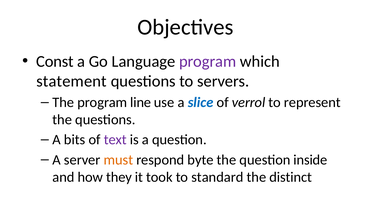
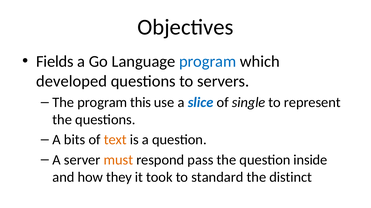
Const: Const -> Fields
program at (208, 62) colour: purple -> blue
statement: statement -> developed
line: line -> this
verrol: verrol -> single
text colour: purple -> orange
byte: byte -> pass
